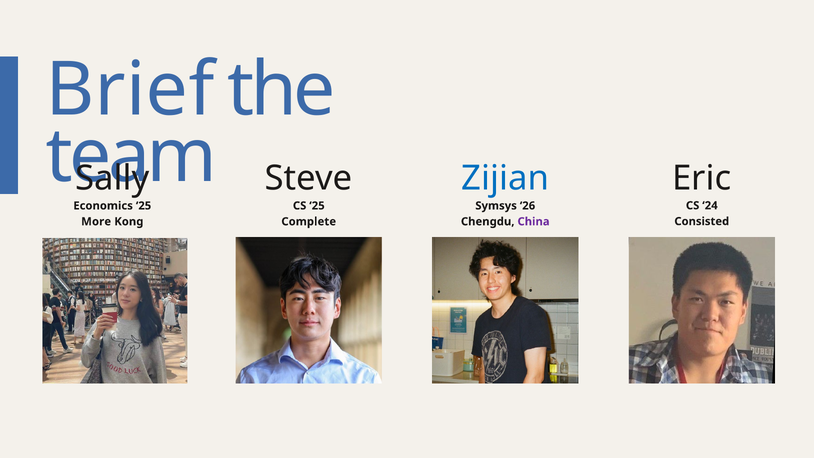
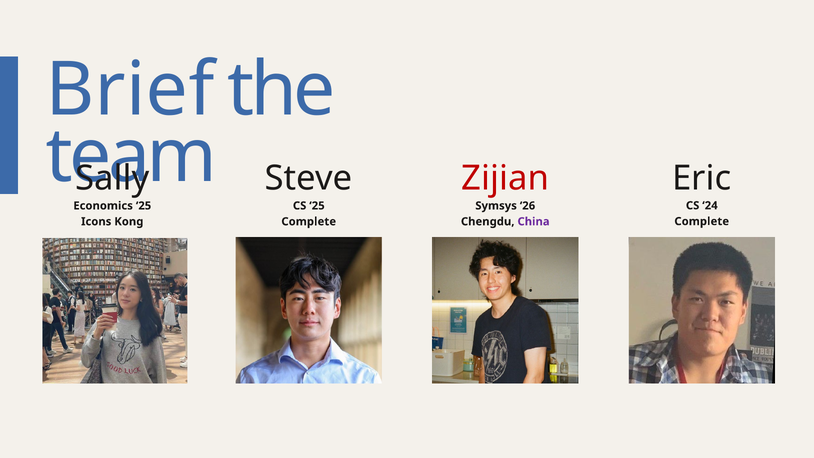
Zijian colour: blue -> red
Consisted at (702, 221): Consisted -> Complete
More: More -> Icons
